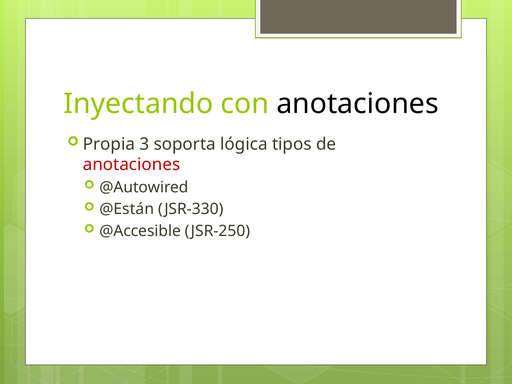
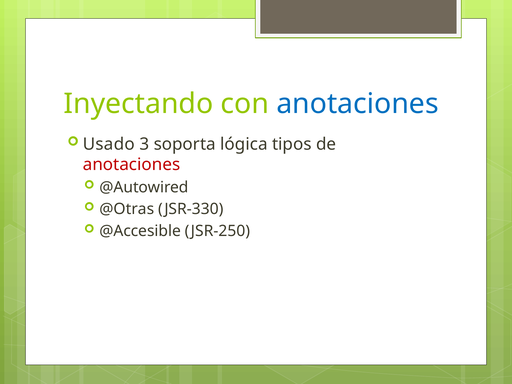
anotaciones at (357, 104) colour: black -> blue
Propia: Propia -> Usado
@Están: @Están -> @Otras
